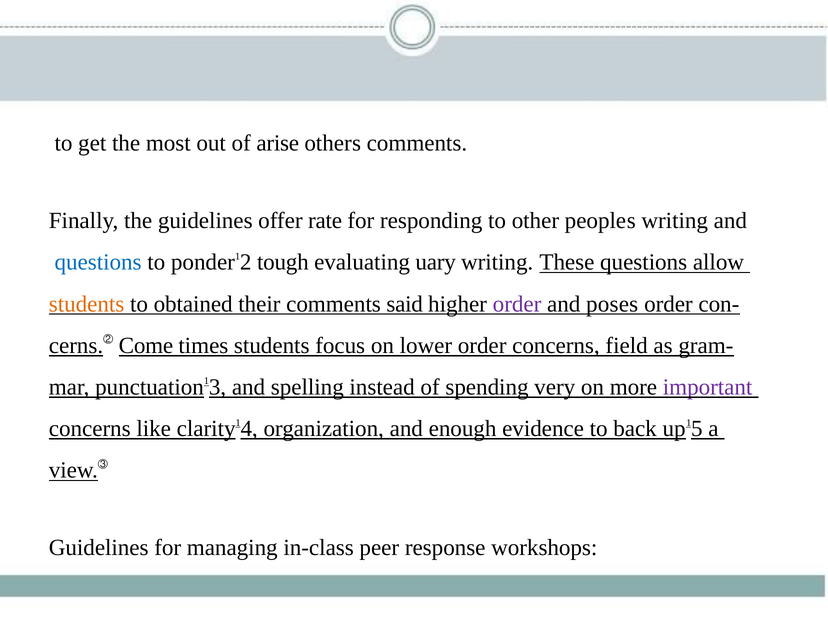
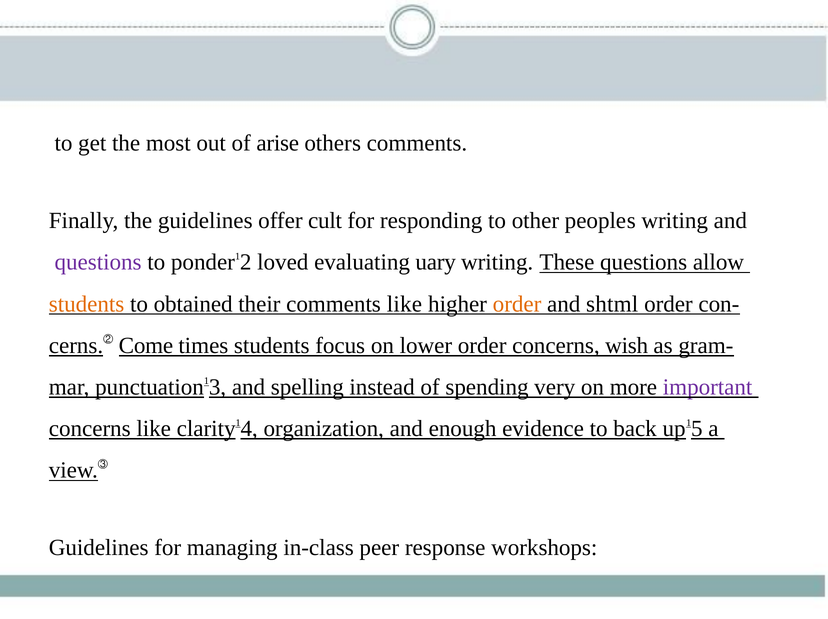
rate: rate -> cult
questions at (98, 263) colour: blue -> purple
tough: tough -> loved
comments said: said -> like
order at (517, 304) colour: purple -> orange
poses: poses -> shtml
field: field -> wish
